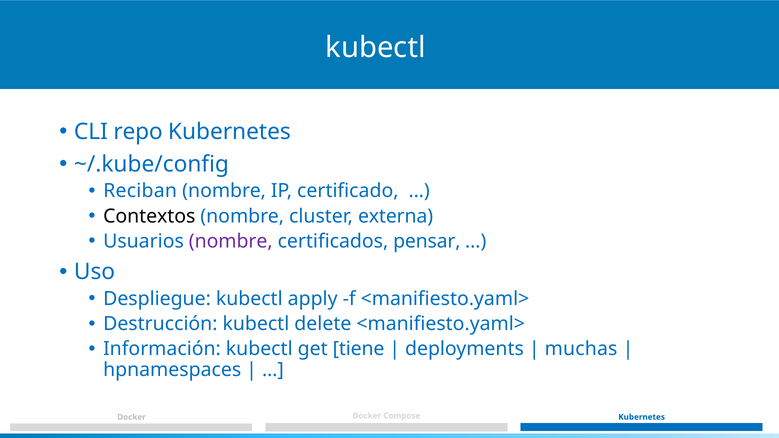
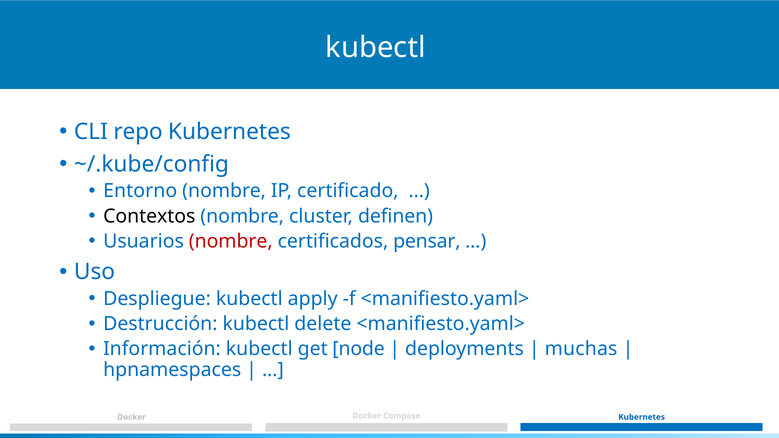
Reciban: Reciban -> Entorno
externa: externa -> definen
nombre at (231, 241) colour: purple -> red
tiene: tiene -> node
